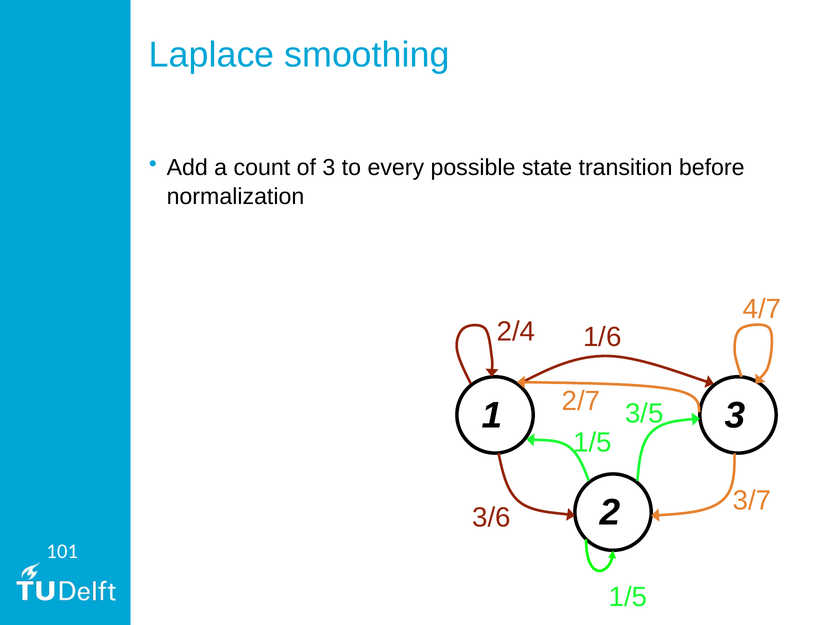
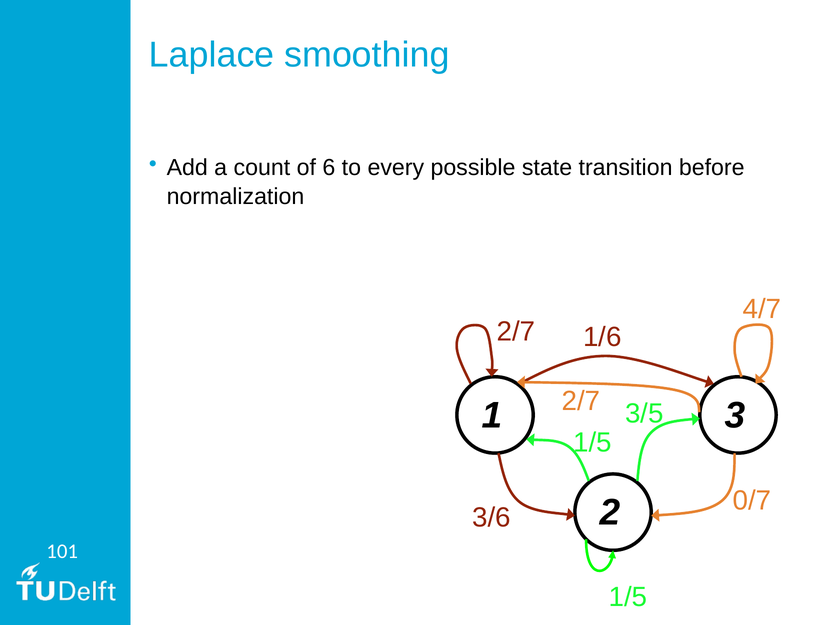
of 3: 3 -> 6
2/4 at (516, 331): 2/4 -> 2/7
3/7: 3/7 -> 0/7
